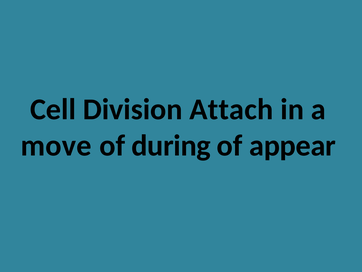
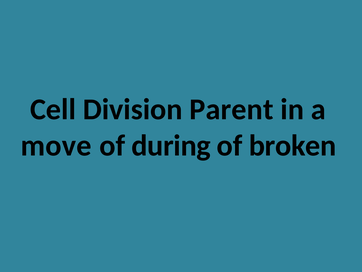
Attach: Attach -> Parent
appear: appear -> broken
